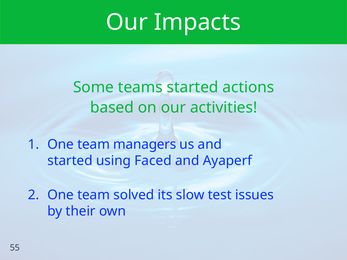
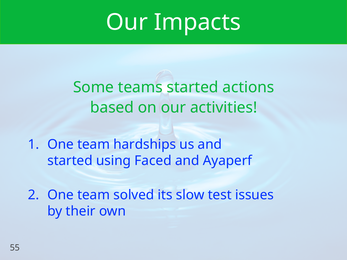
managers: managers -> hardships
